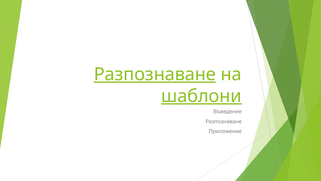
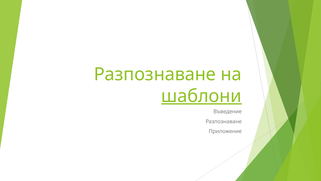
Разпознаване at (155, 74) underline: present -> none
